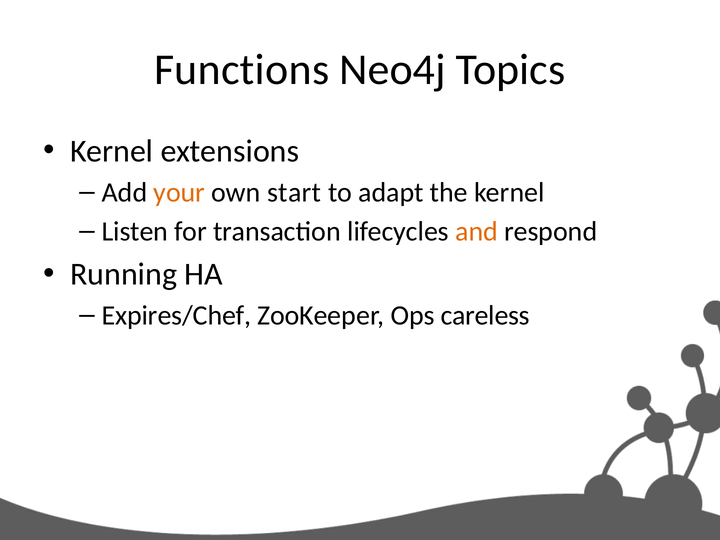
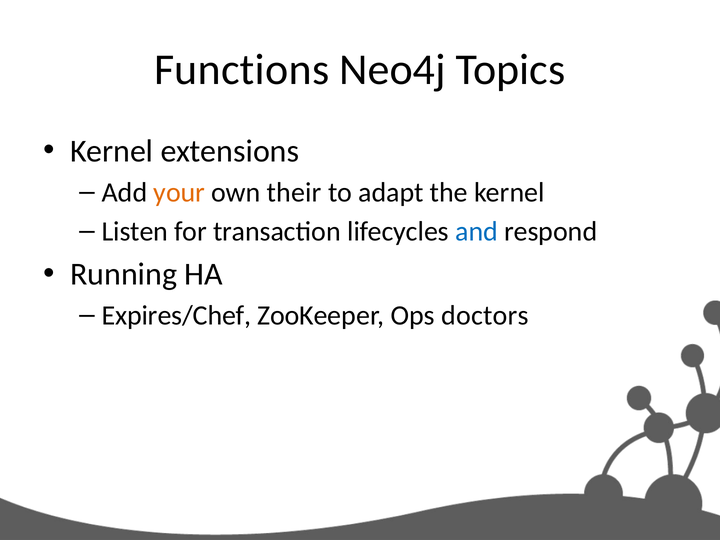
start: start -> their
and colour: orange -> blue
careless: careless -> doctors
